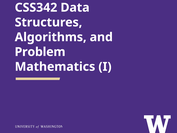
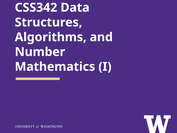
Problem: Problem -> Number
